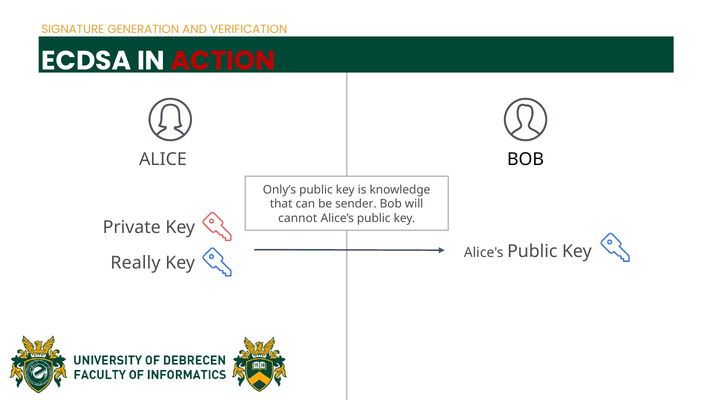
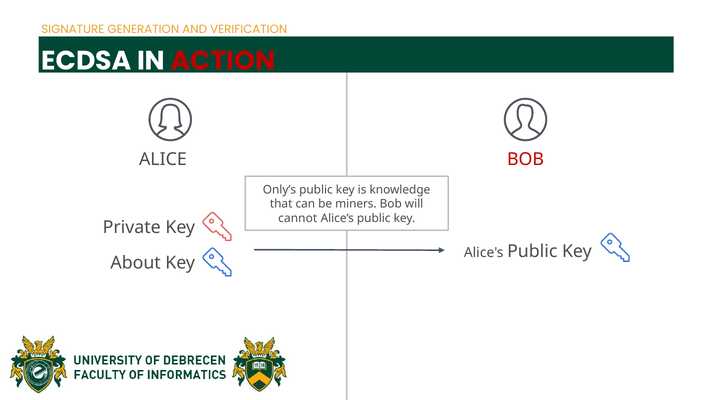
BOB at (526, 159) colour: black -> red
sender: sender -> miners
Really: Really -> About
